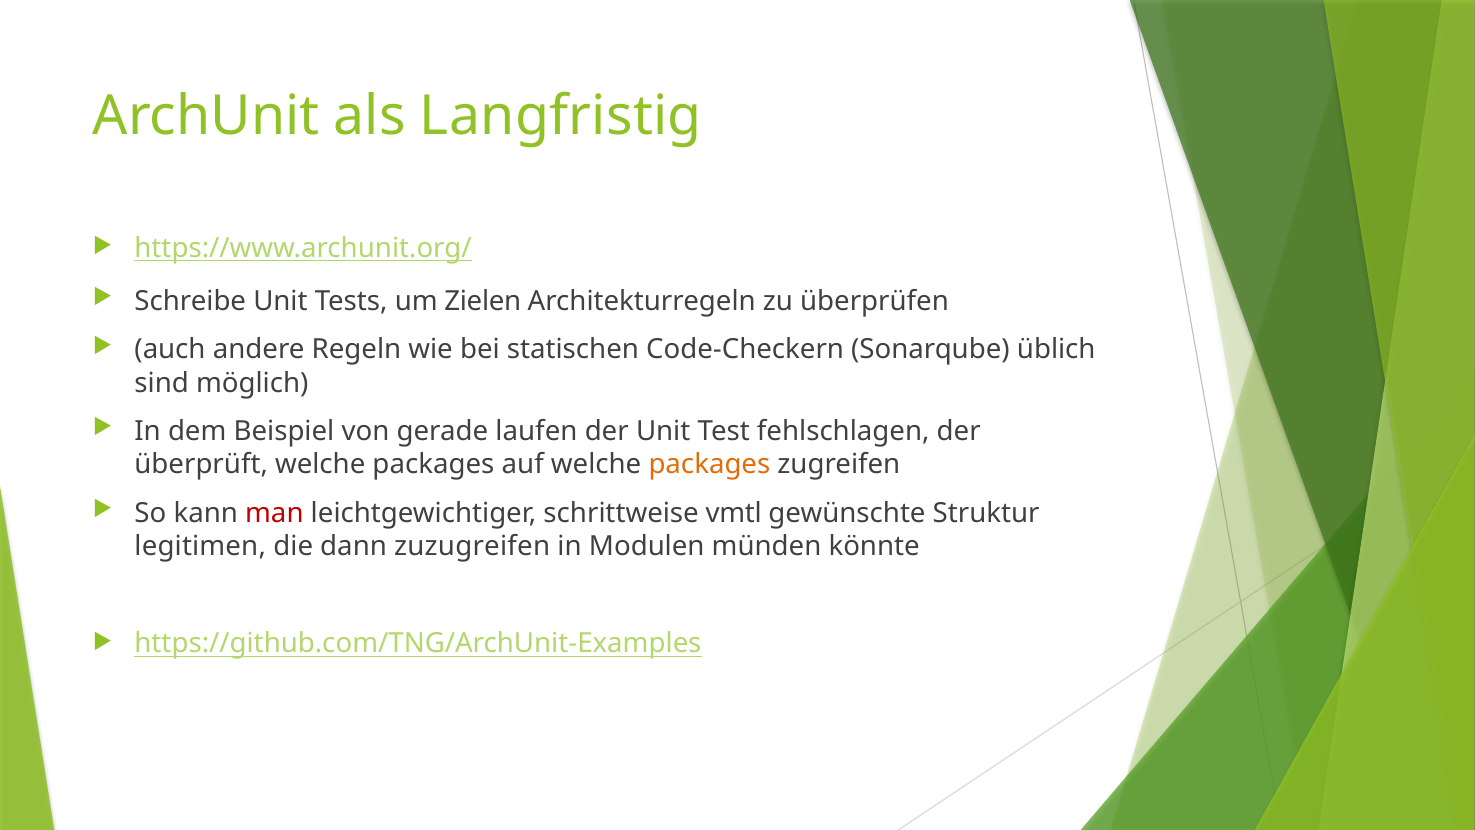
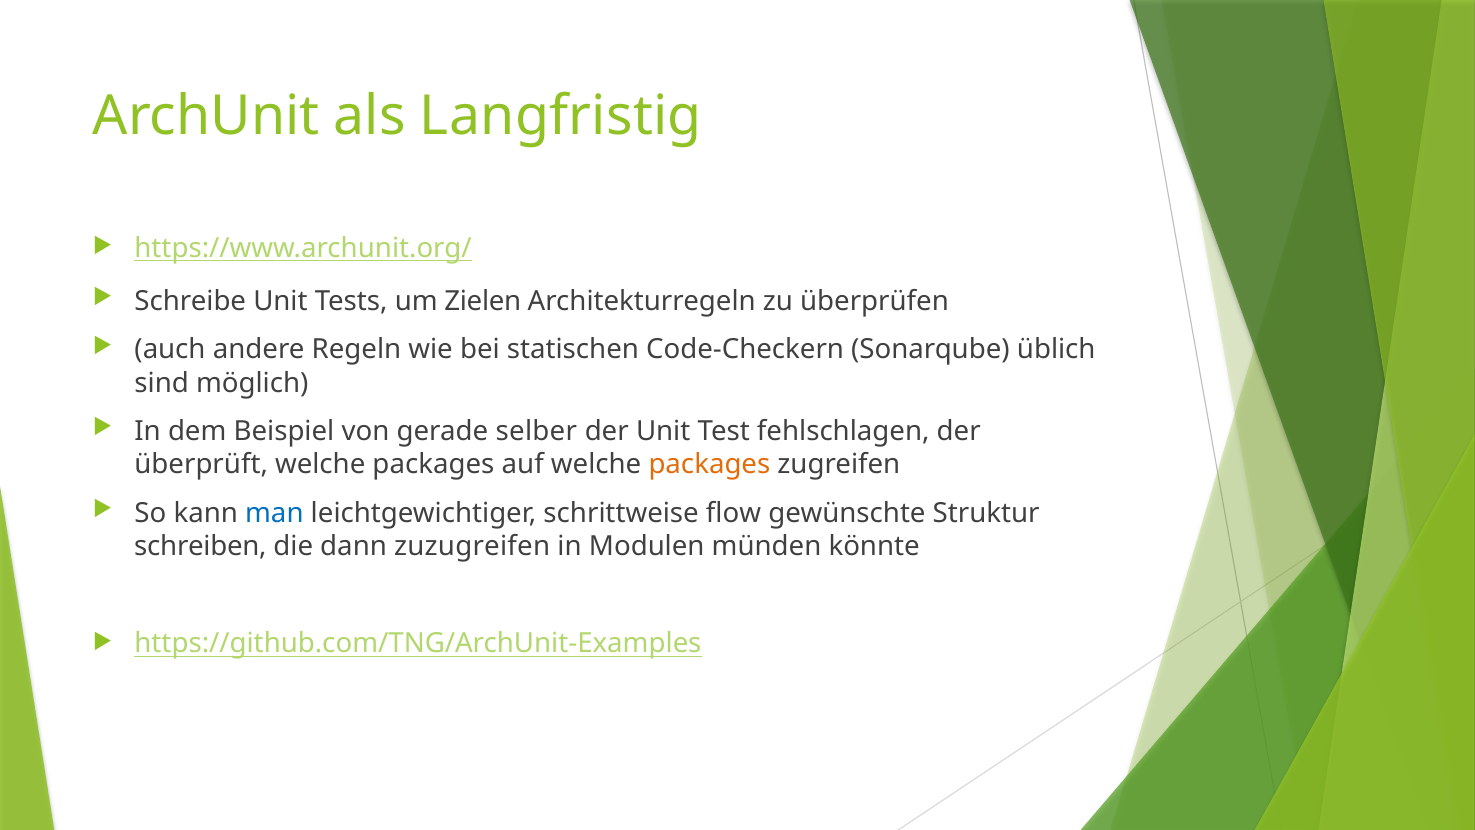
laufen: laufen -> selber
man colour: red -> blue
vmtl: vmtl -> flow
legitimen: legitimen -> schreiben
